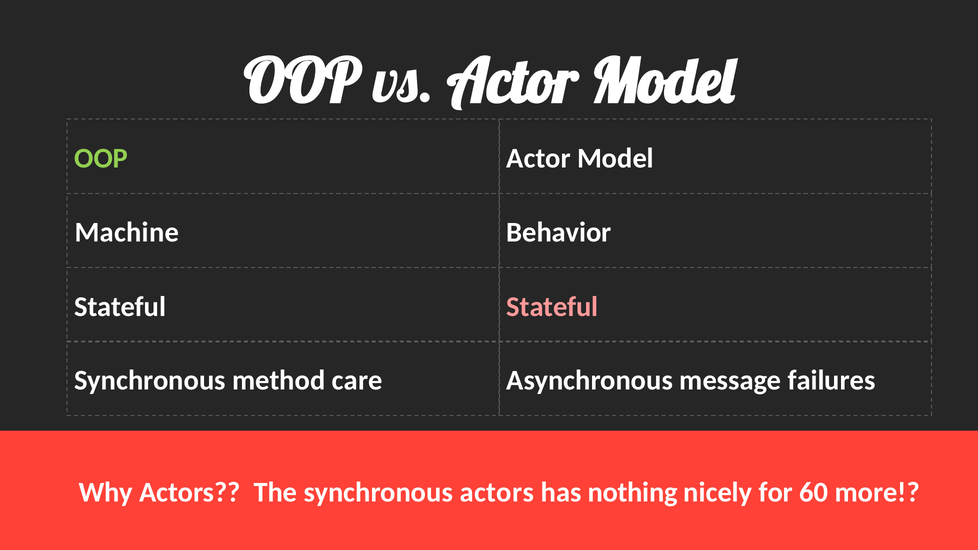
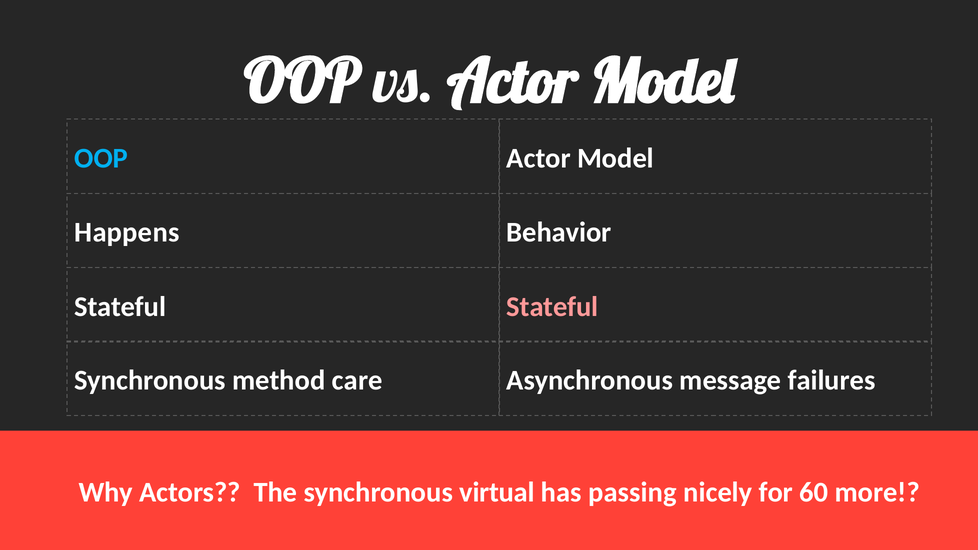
OOP at (101, 158) colour: light green -> light blue
Machine: Machine -> Happens
synchronous actors: actors -> virtual
nothing: nothing -> passing
